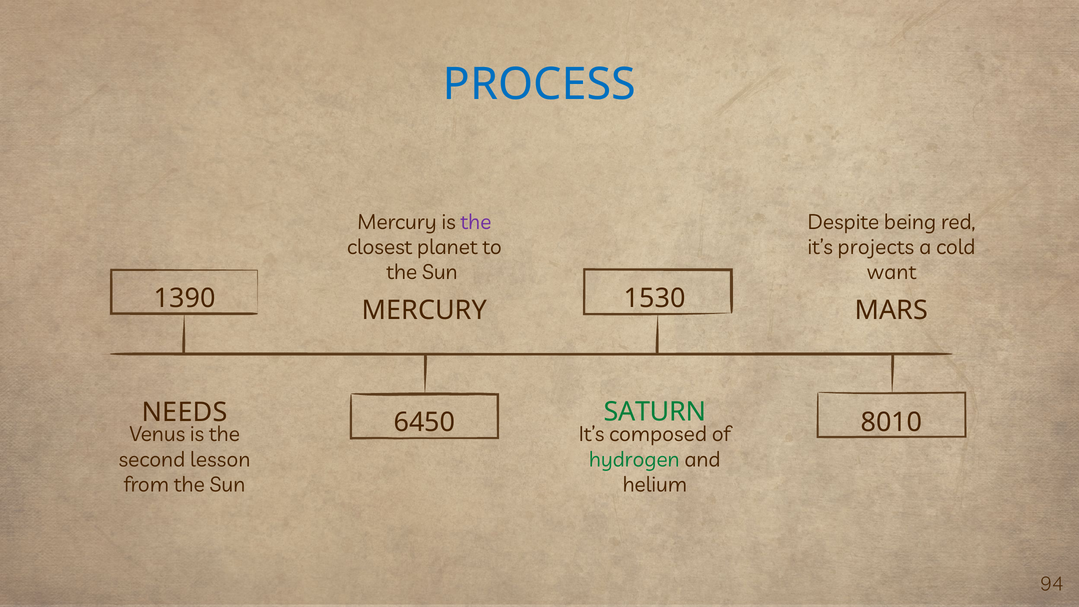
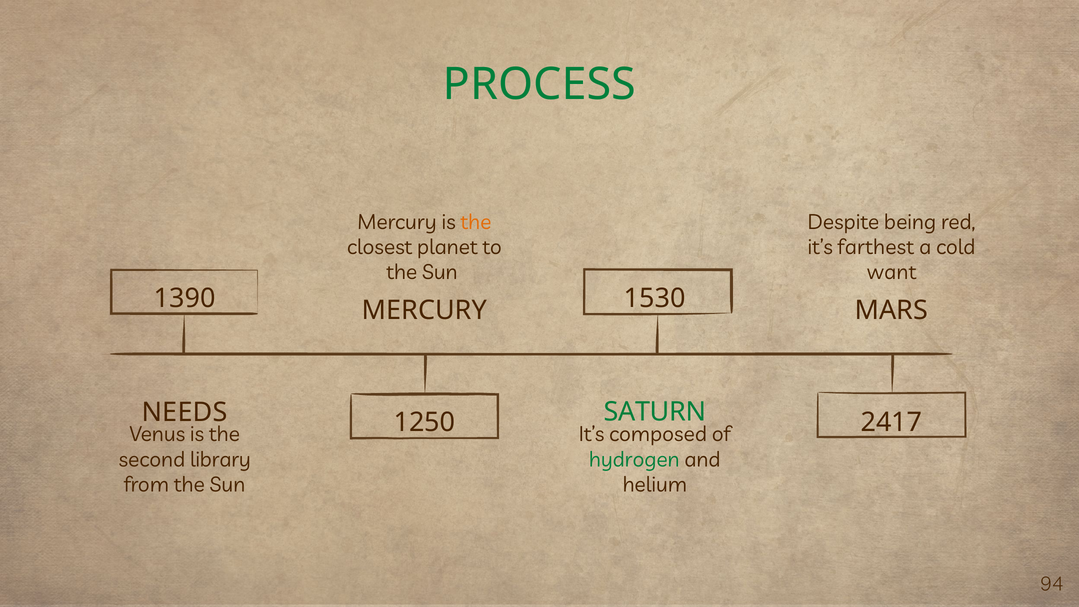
PROCESS colour: blue -> green
the at (476, 222) colour: purple -> orange
projects: projects -> farthest
6450: 6450 -> 1250
8010: 8010 -> 2417
lesson: lesson -> library
